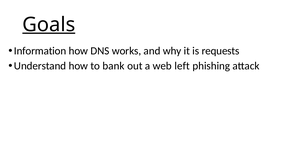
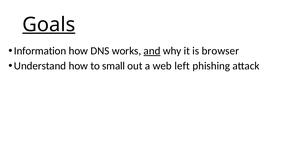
and underline: none -> present
requests: requests -> browser
bank: bank -> small
